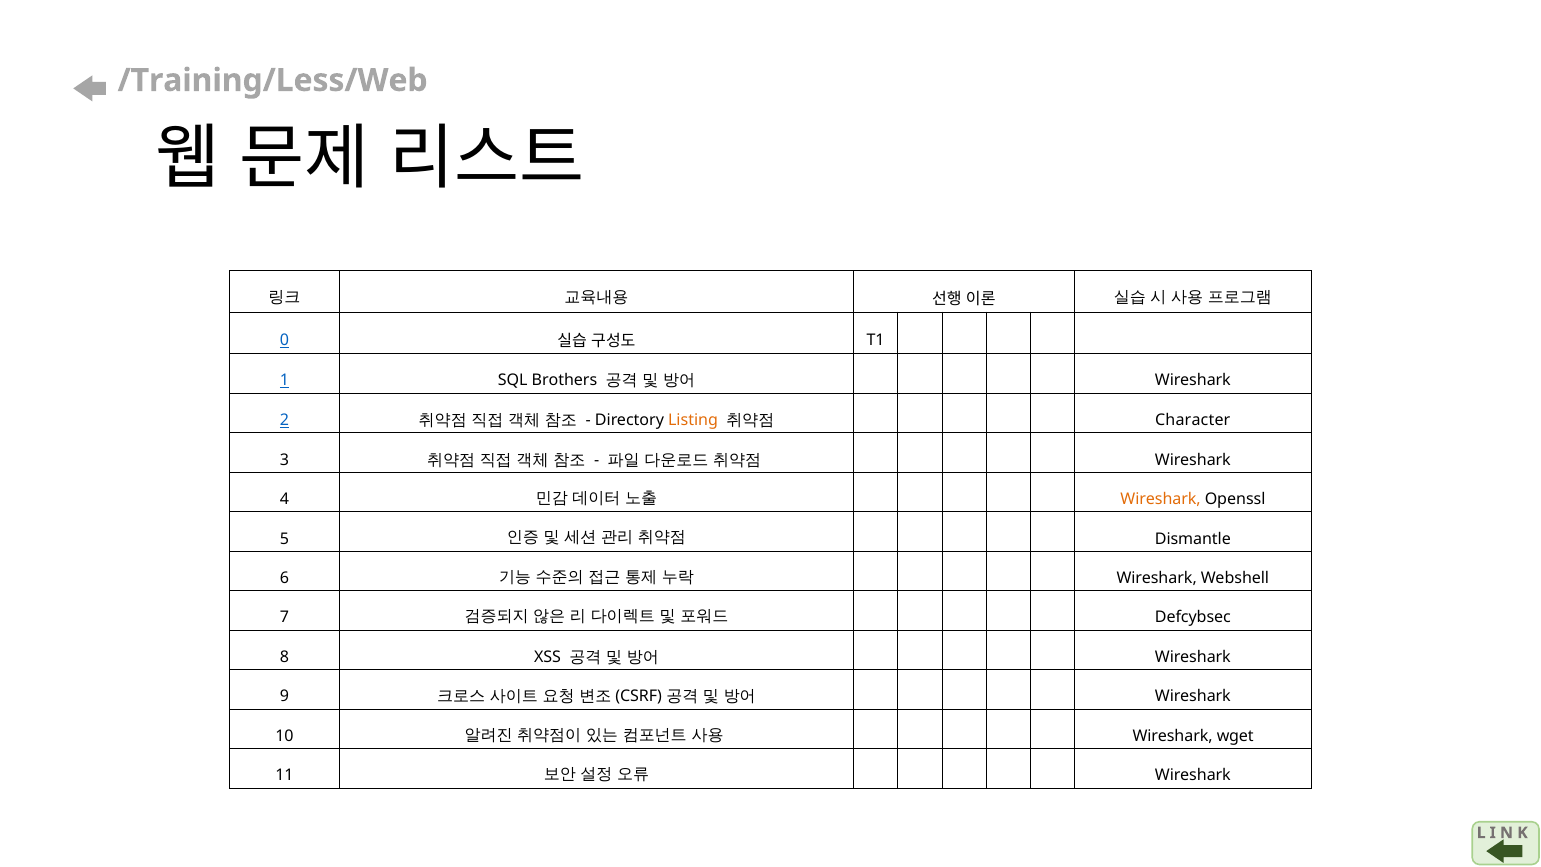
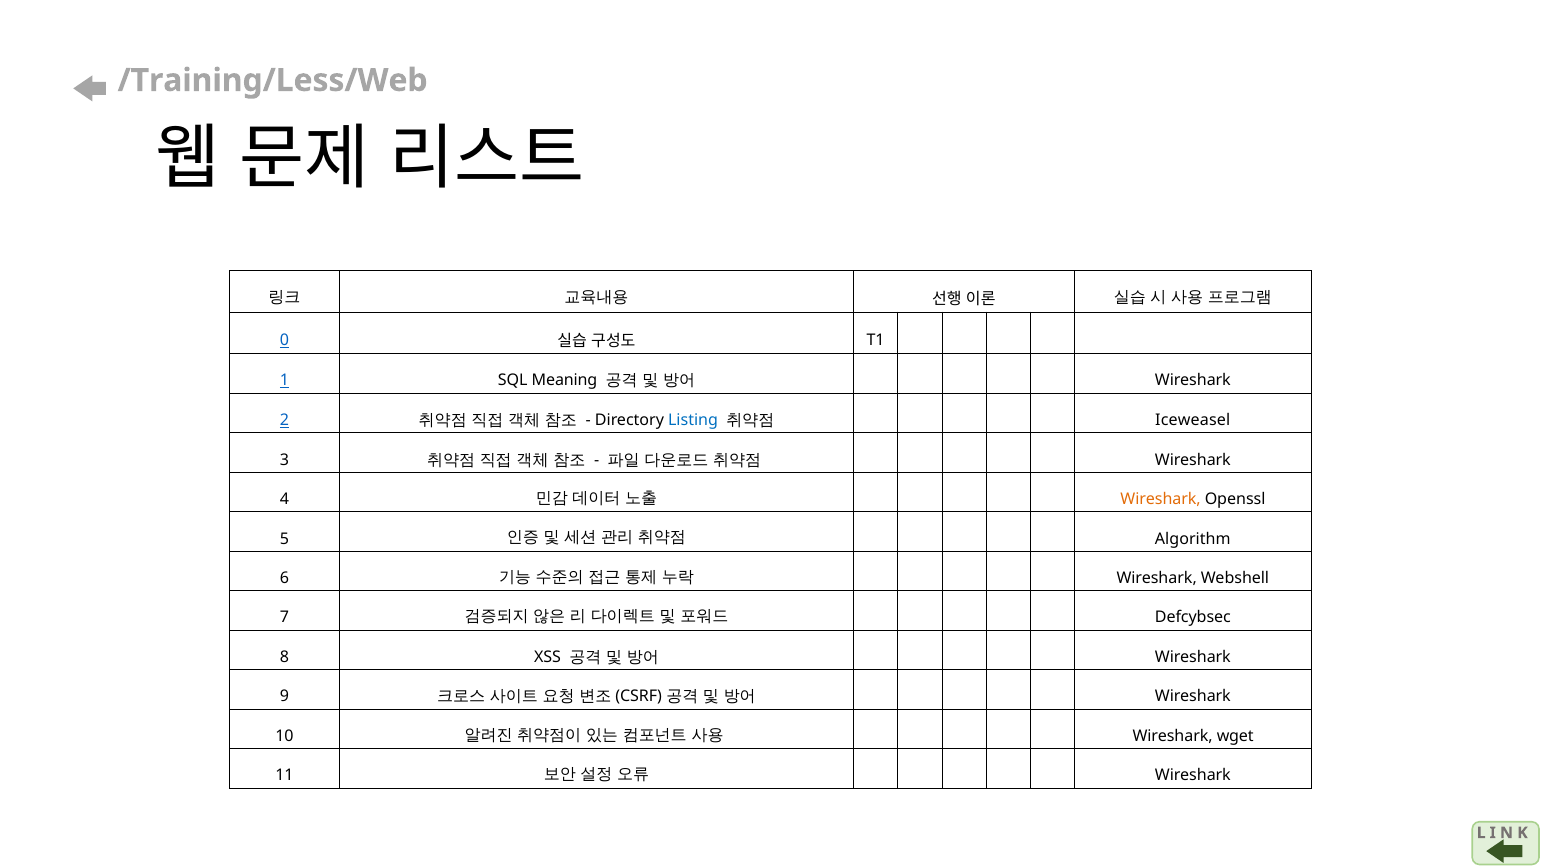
Brothers: Brothers -> Meaning
Listing colour: orange -> blue
Character: Character -> Iceweasel
Dismantle: Dismantle -> Algorithm
